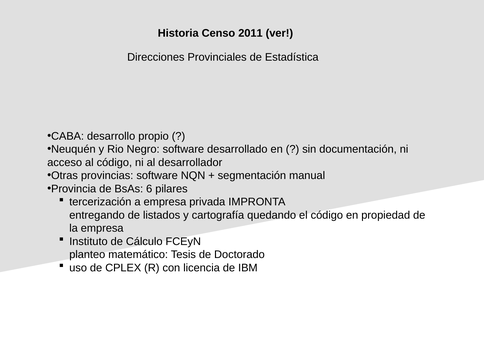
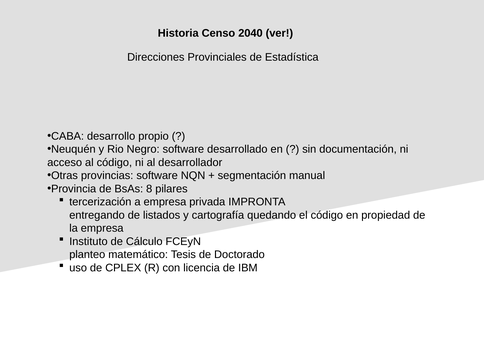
2011: 2011 -> 2040
6: 6 -> 8
